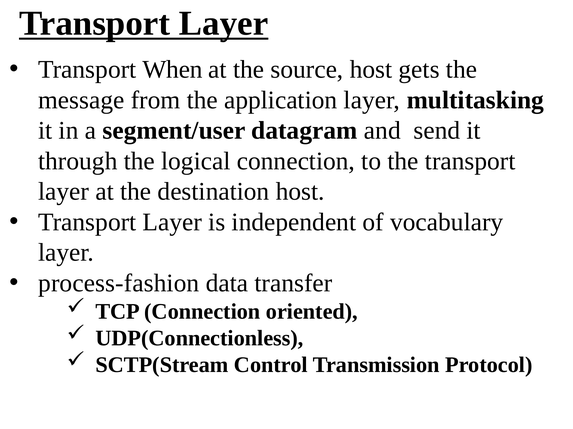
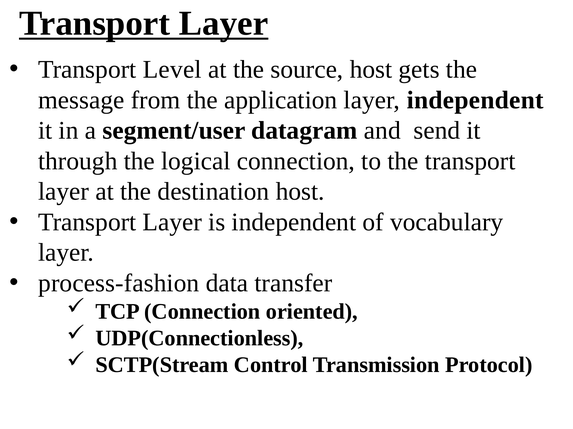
When: When -> Level
layer multitasking: multitasking -> independent
